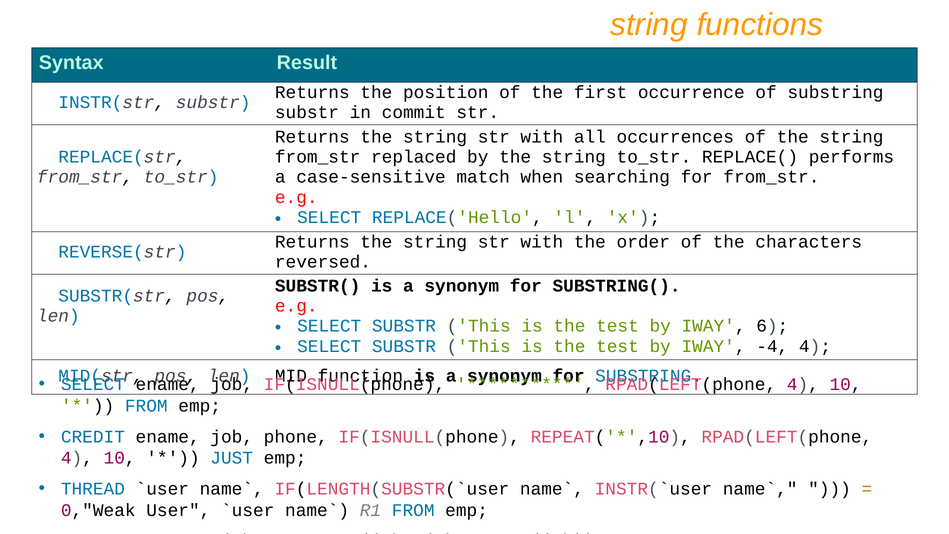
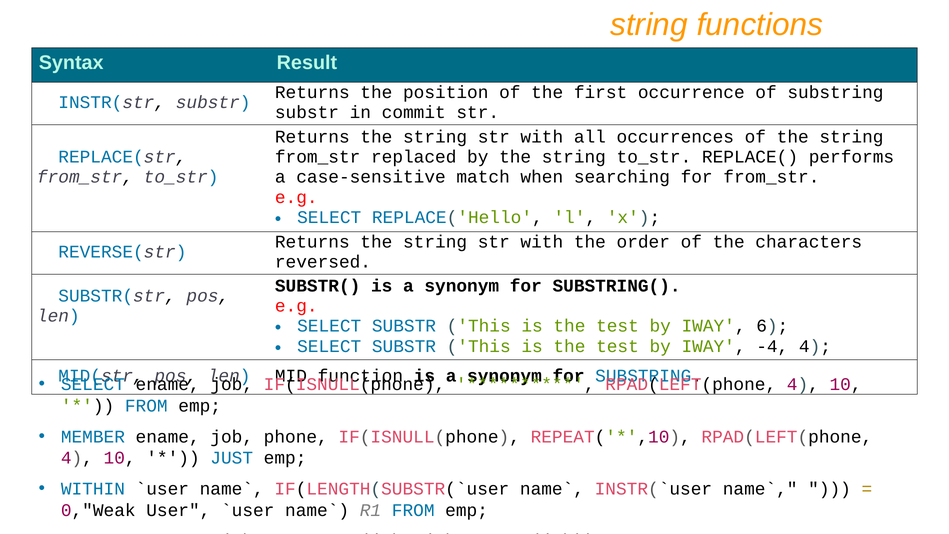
CREDIT: CREDIT -> MEMBER
THREAD: THREAD -> WITHIN
